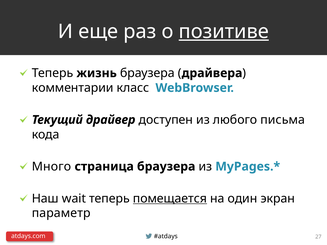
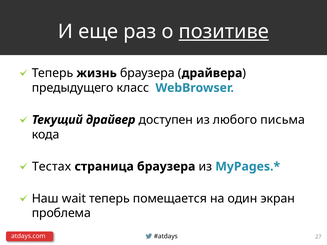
комментарии: комментарии -> предыдущего
Много: Много -> Тестах
помещается underline: present -> none
параметр: параметр -> проблема
